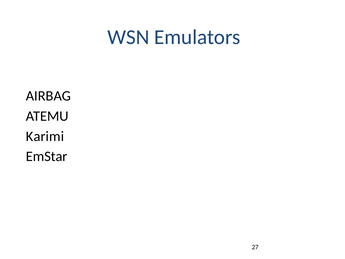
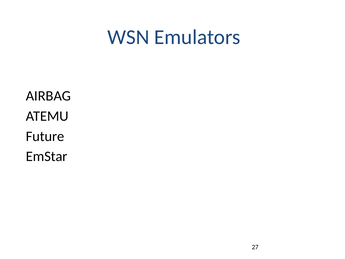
Karimi: Karimi -> Future
